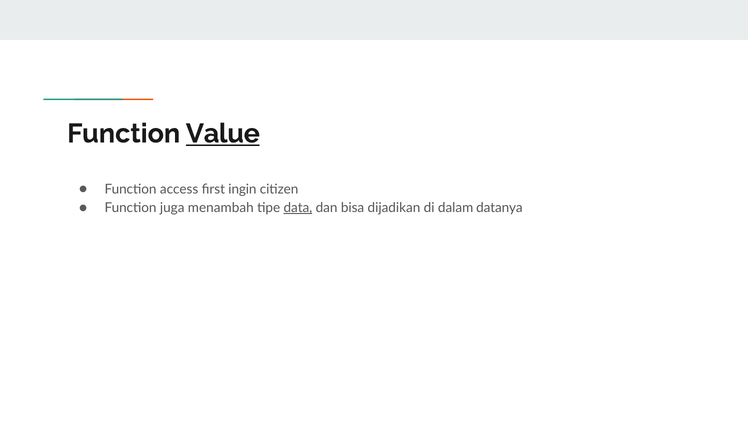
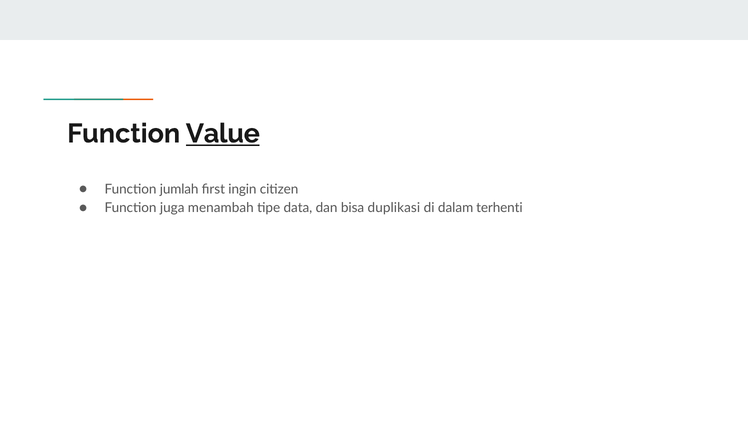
access: access -> jumlah
data underline: present -> none
dijadikan: dijadikan -> duplikasi
datanya: datanya -> terhenti
